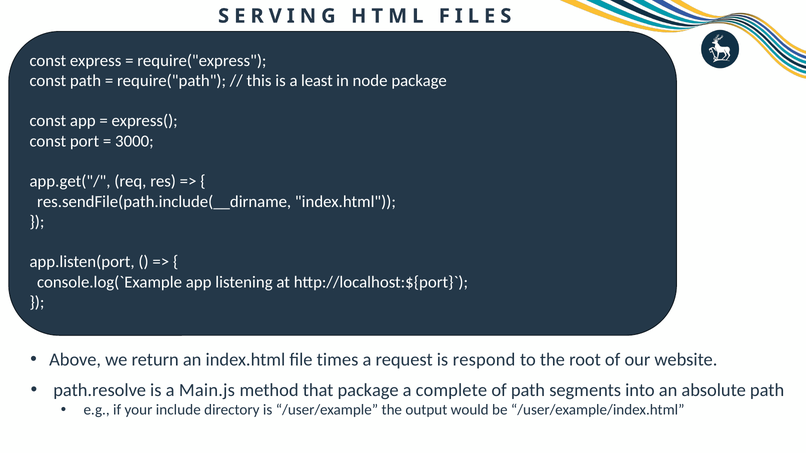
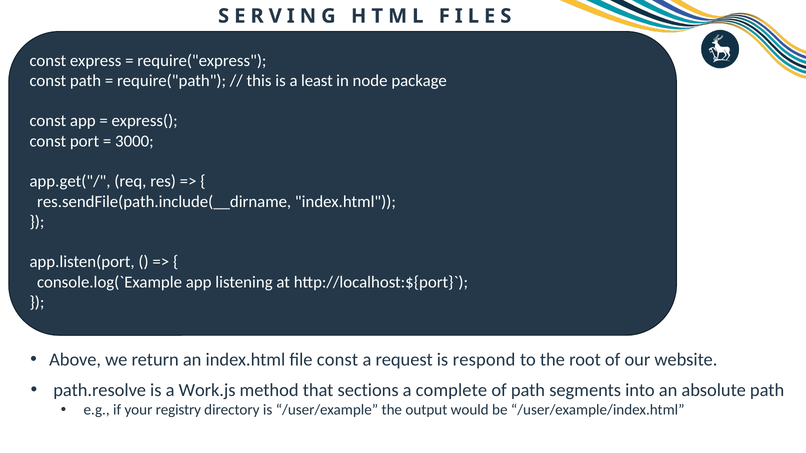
file times: times -> const
Main.js: Main.js -> Work.js
that package: package -> sections
include: include -> registry
